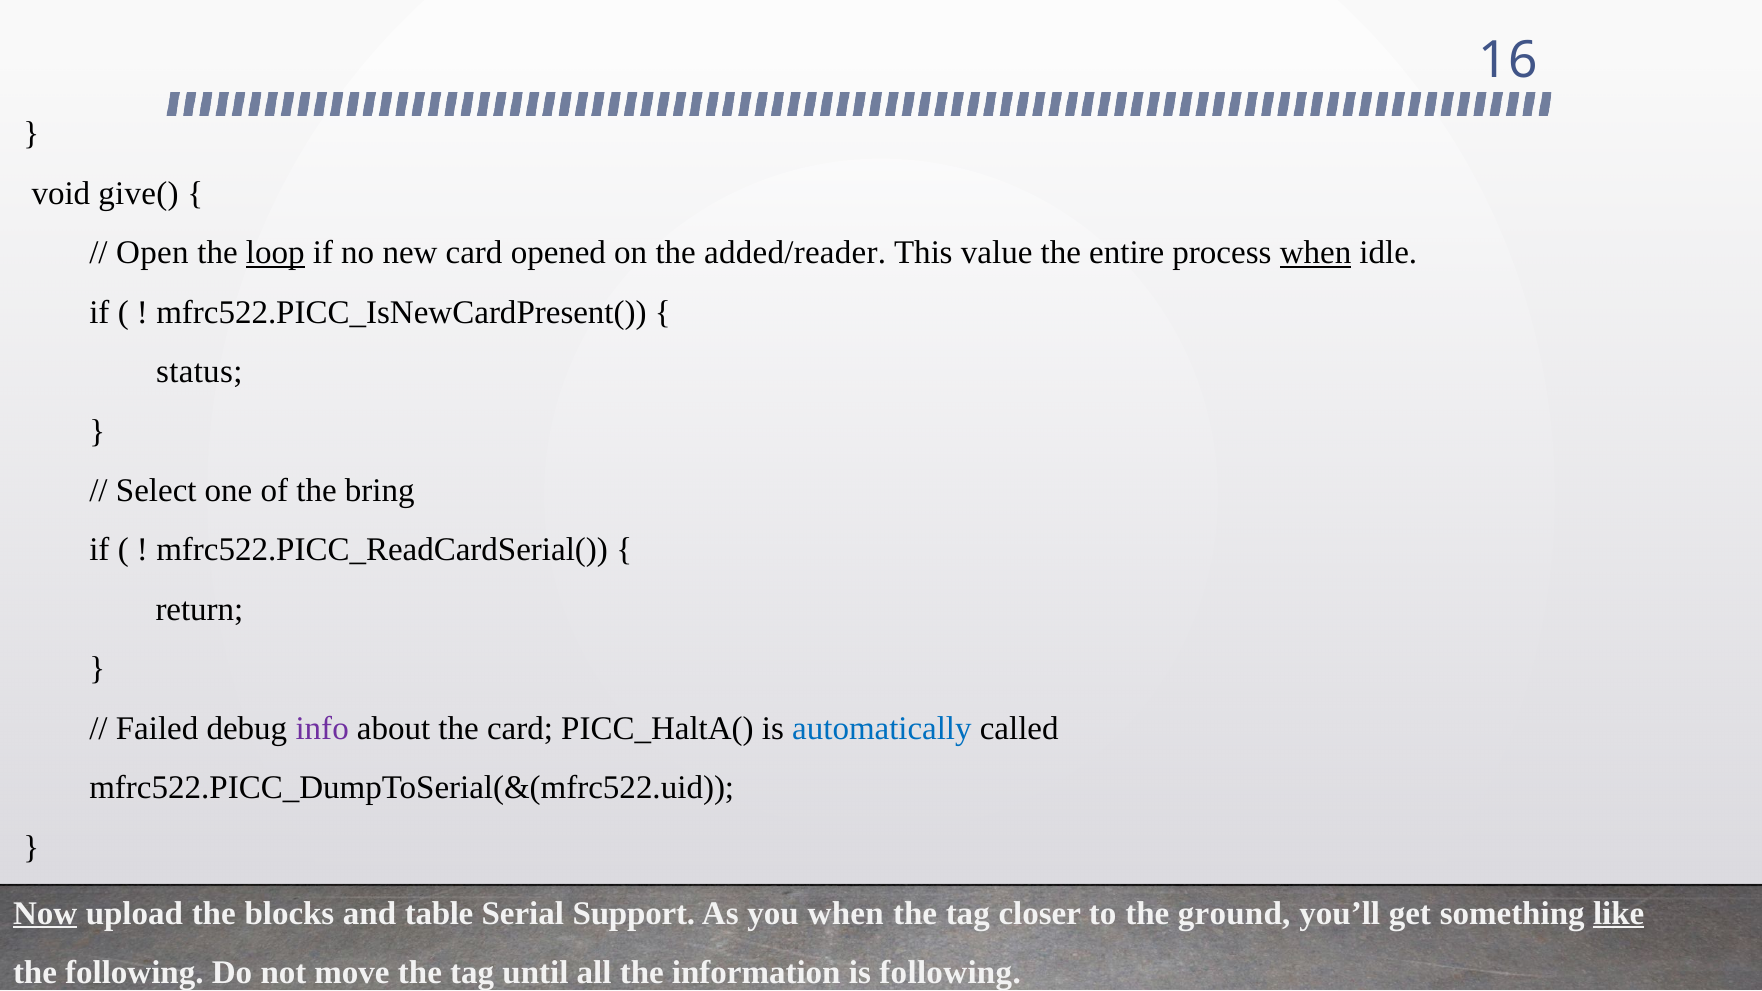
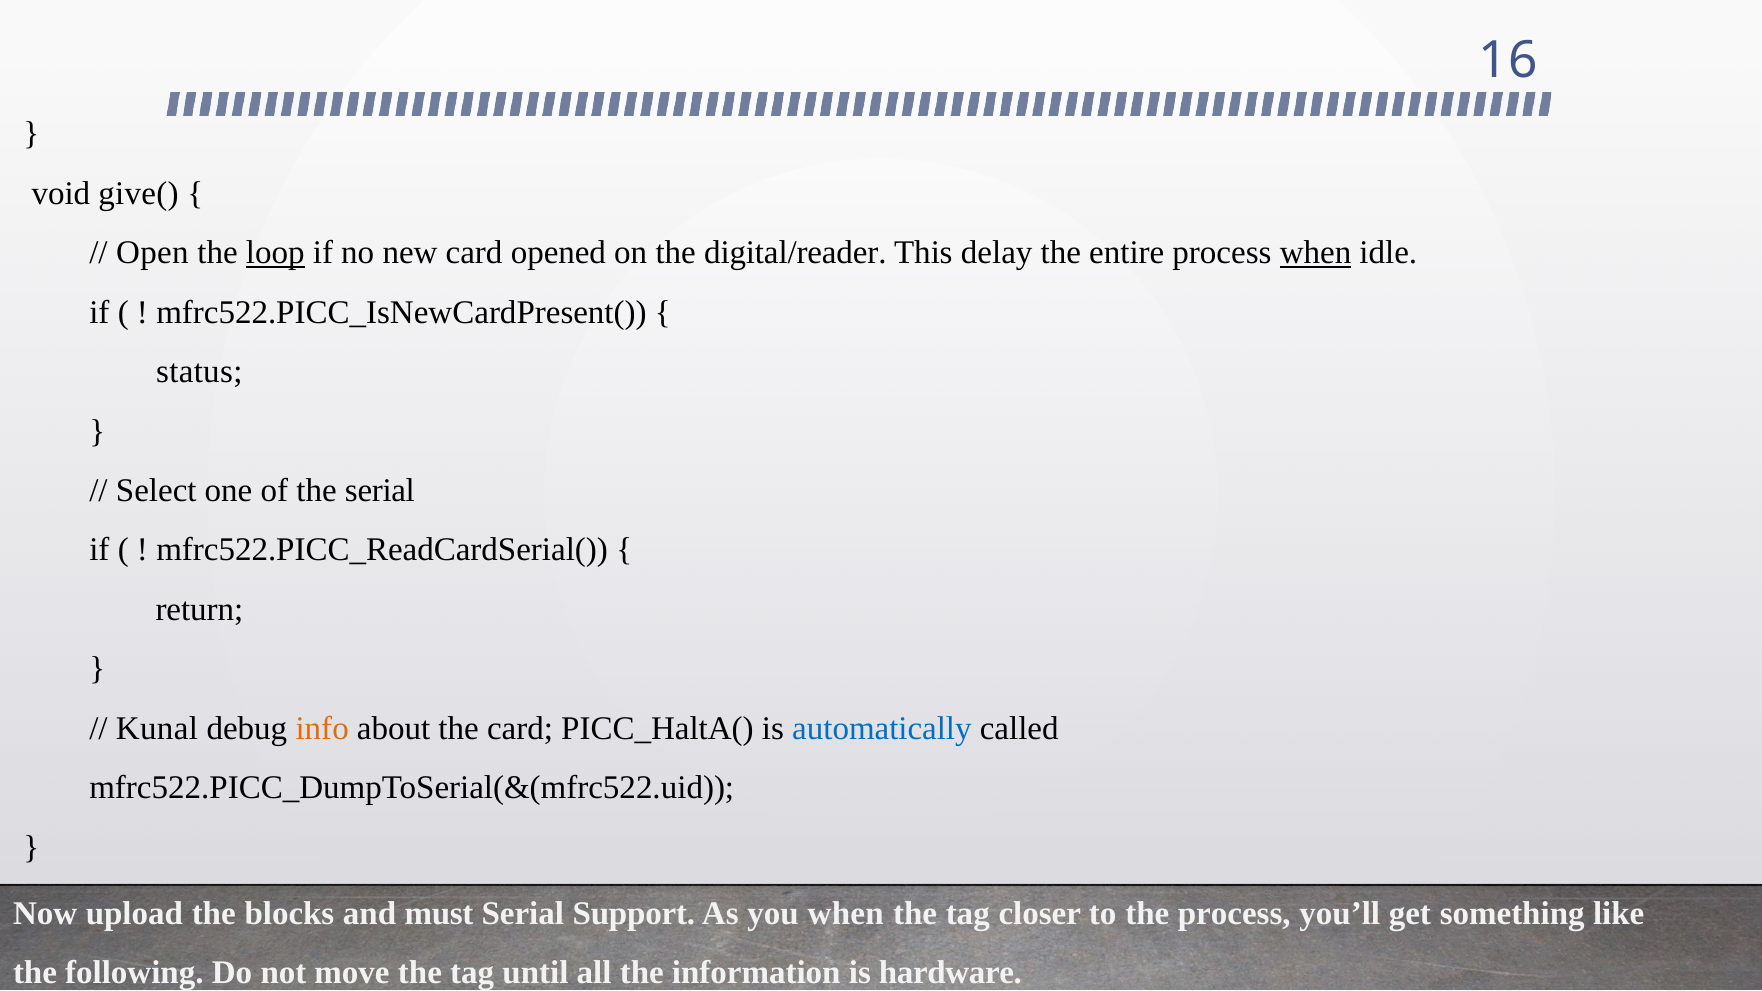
added/reader: added/reader -> digital/reader
value: value -> delay
the bring: bring -> serial
Failed: Failed -> Kunal
info colour: purple -> orange
Now underline: present -> none
table: table -> must
the ground: ground -> process
like underline: present -> none
is following: following -> hardware
